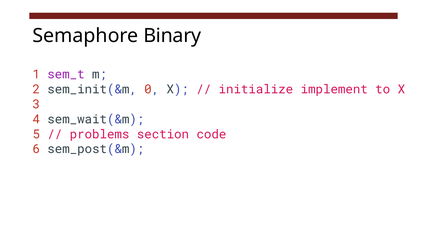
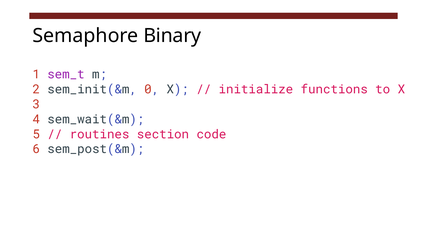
implement: implement -> functions
problems: problems -> routines
